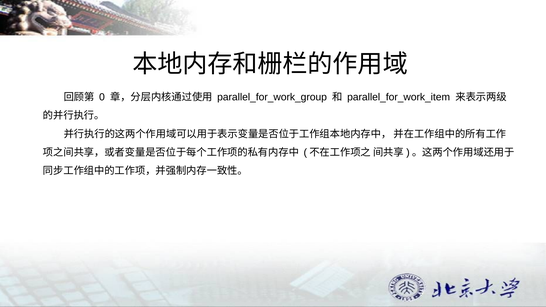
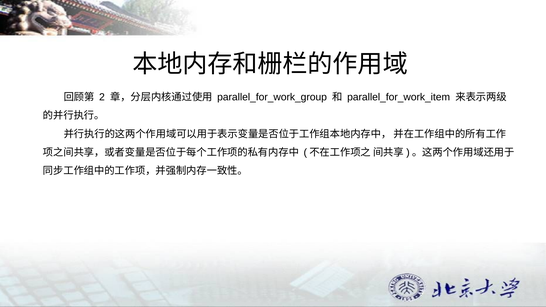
0: 0 -> 2
